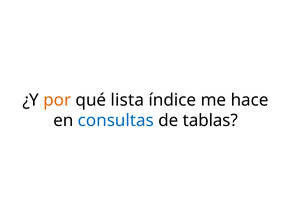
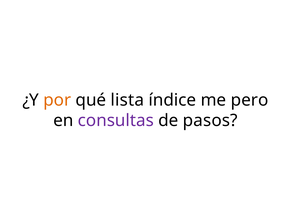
hace: hace -> pero
consultas colour: blue -> purple
tablas: tablas -> pasos
